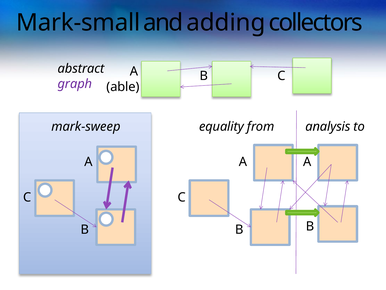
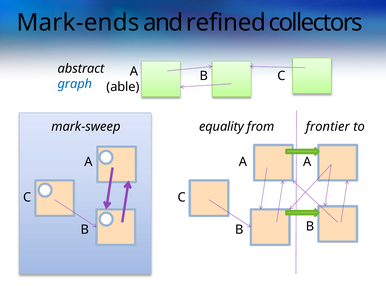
Mark-small: Mark-small -> Mark-ends
adding: adding -> refined
graph colour: purple -> blue
analysis: analysis -> frontier
